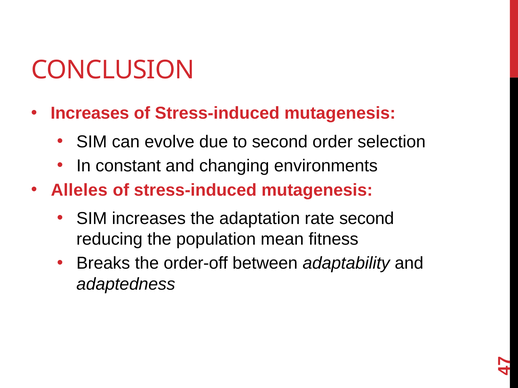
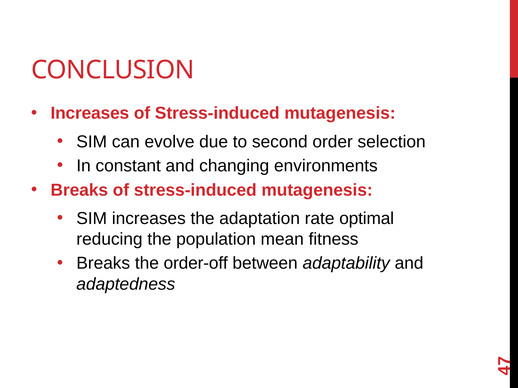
Alleles at (79, 190): Alleles -> Breaks
rate second: second -> optimal
